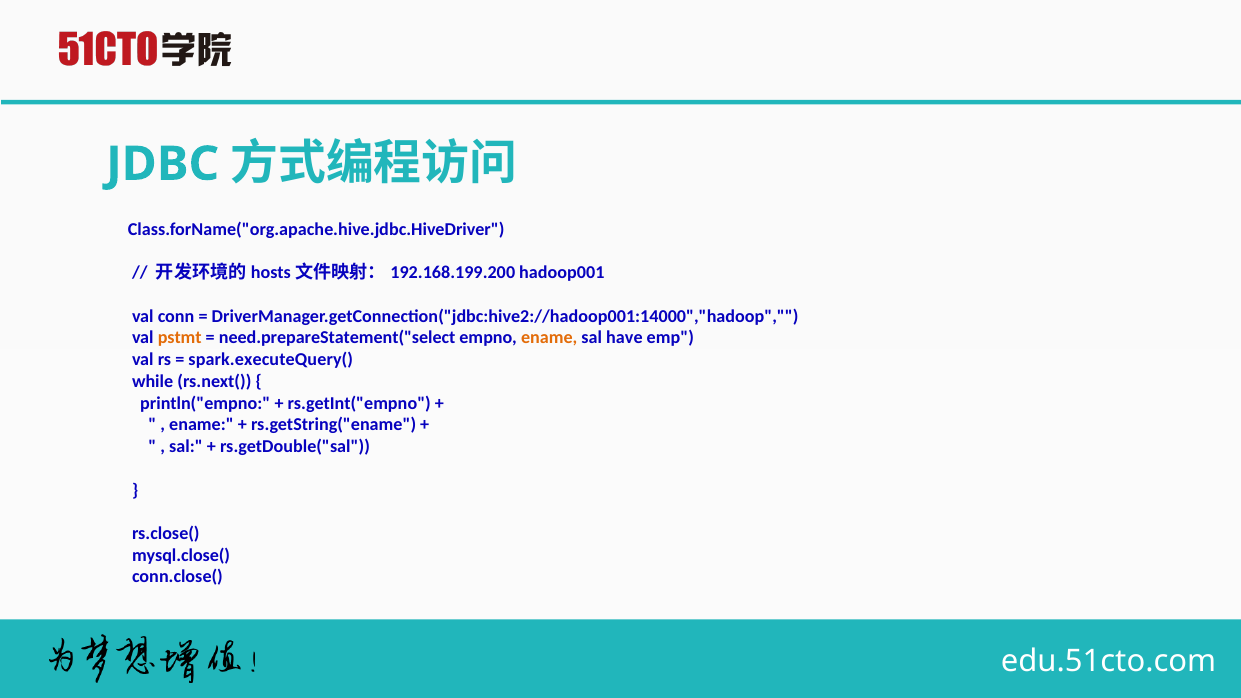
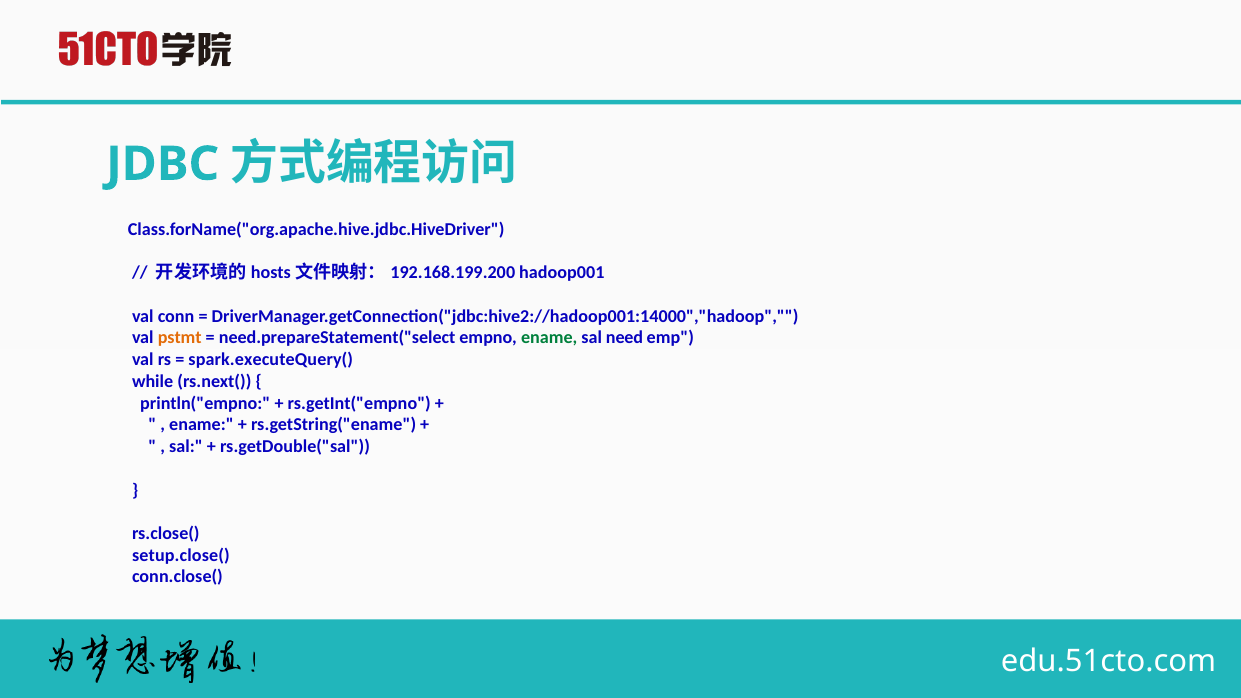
ename at (549, 338) colour: orange -> green
have: have -> need
mysql.close(: mysql.close( -> setup.close(
